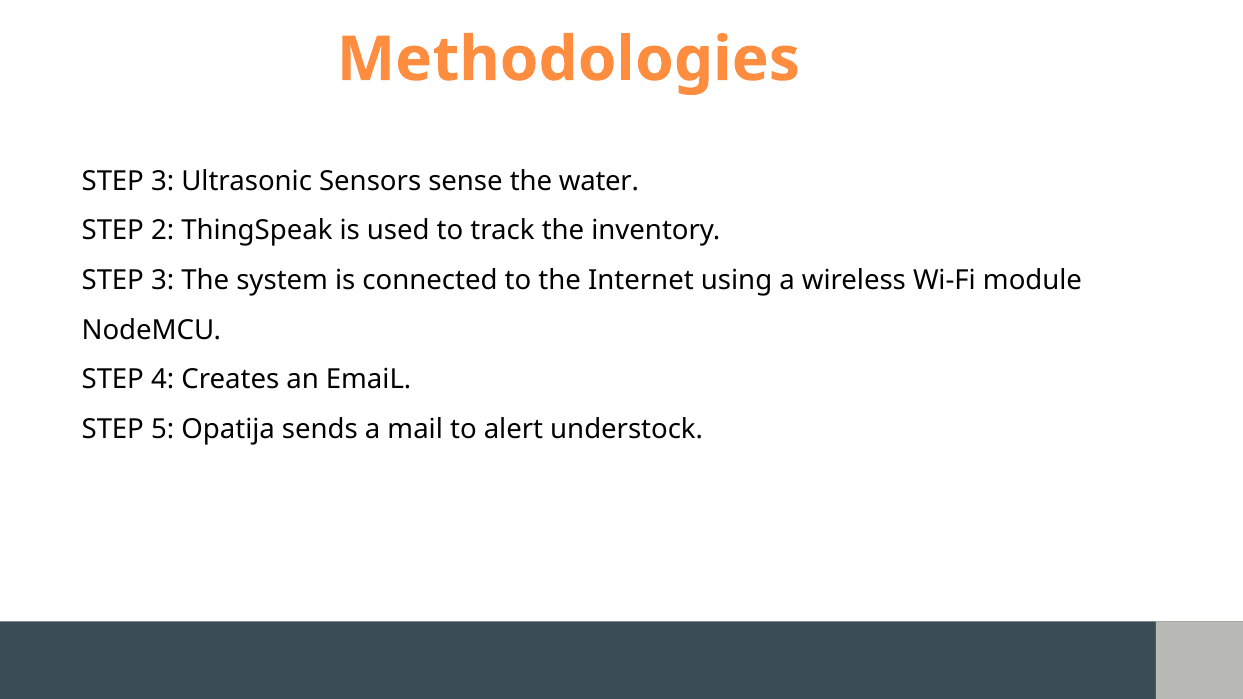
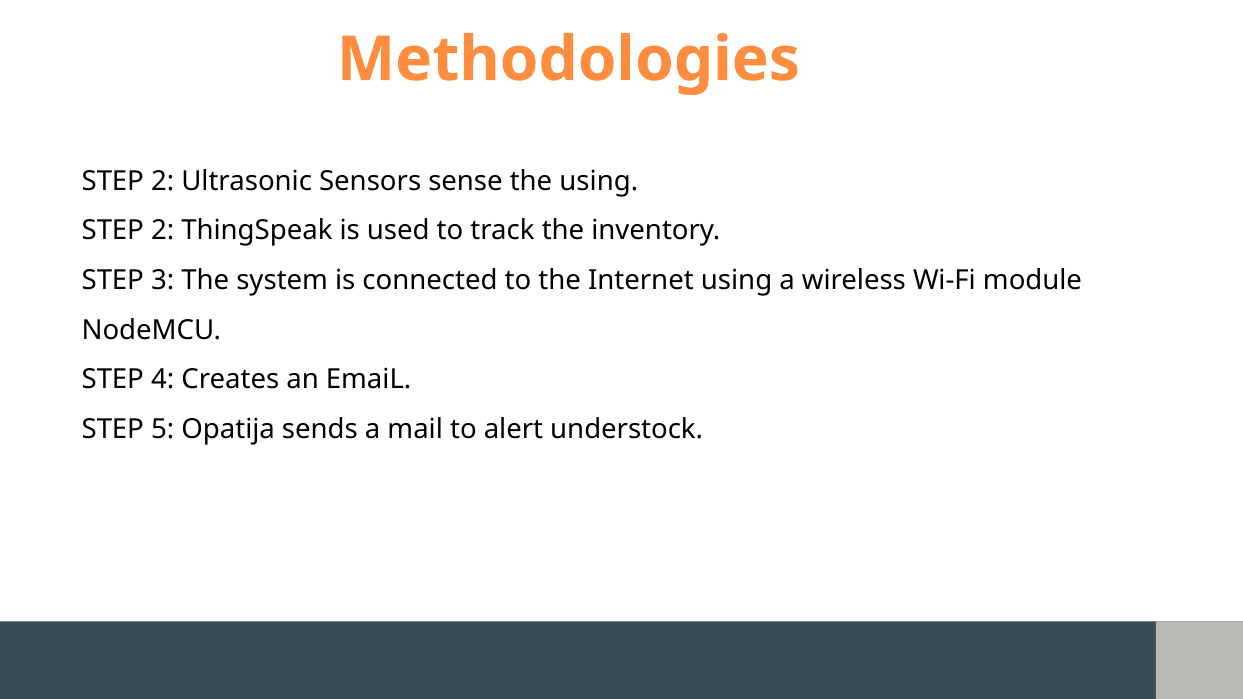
3 at (163, 181): 3 -> 2
the water: water -> using
